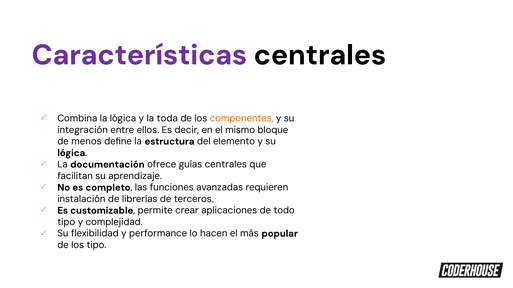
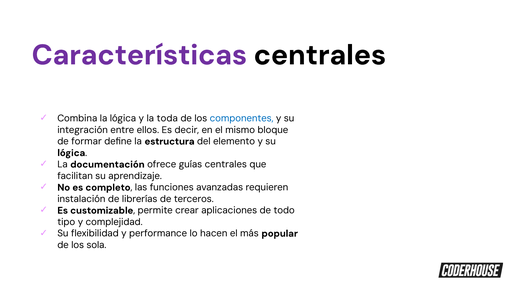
componentes colour: orange -> blue
menos: menos -> formar
los tipo: tipo -> sola
